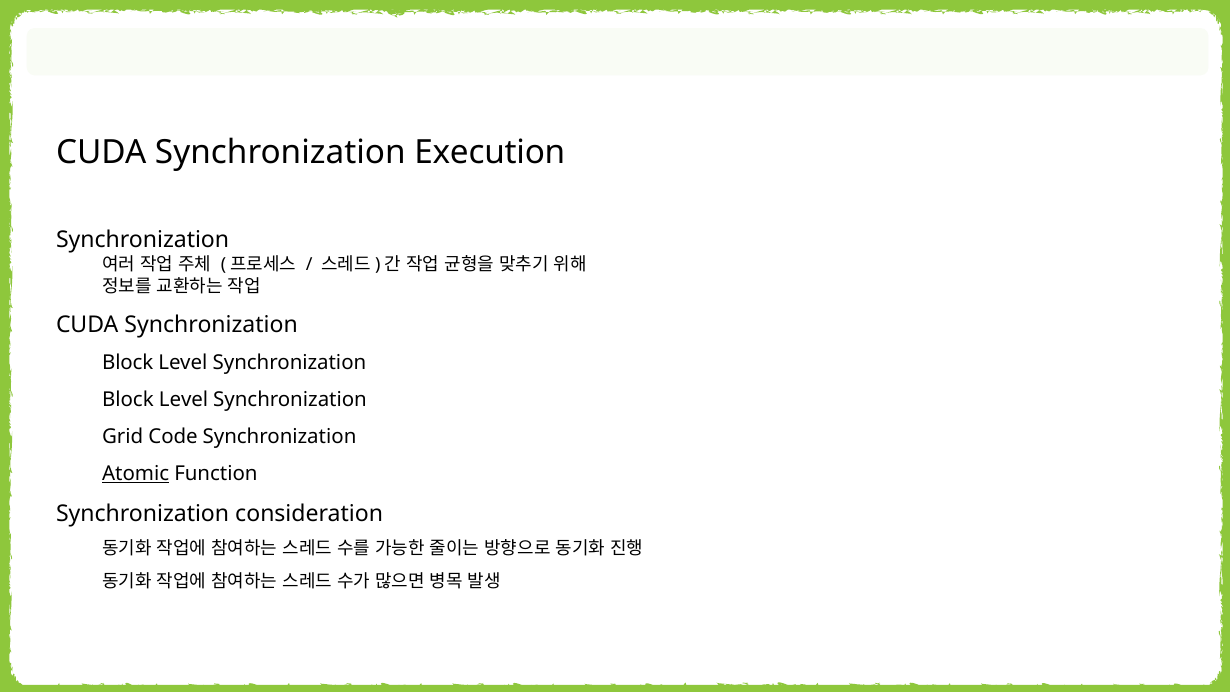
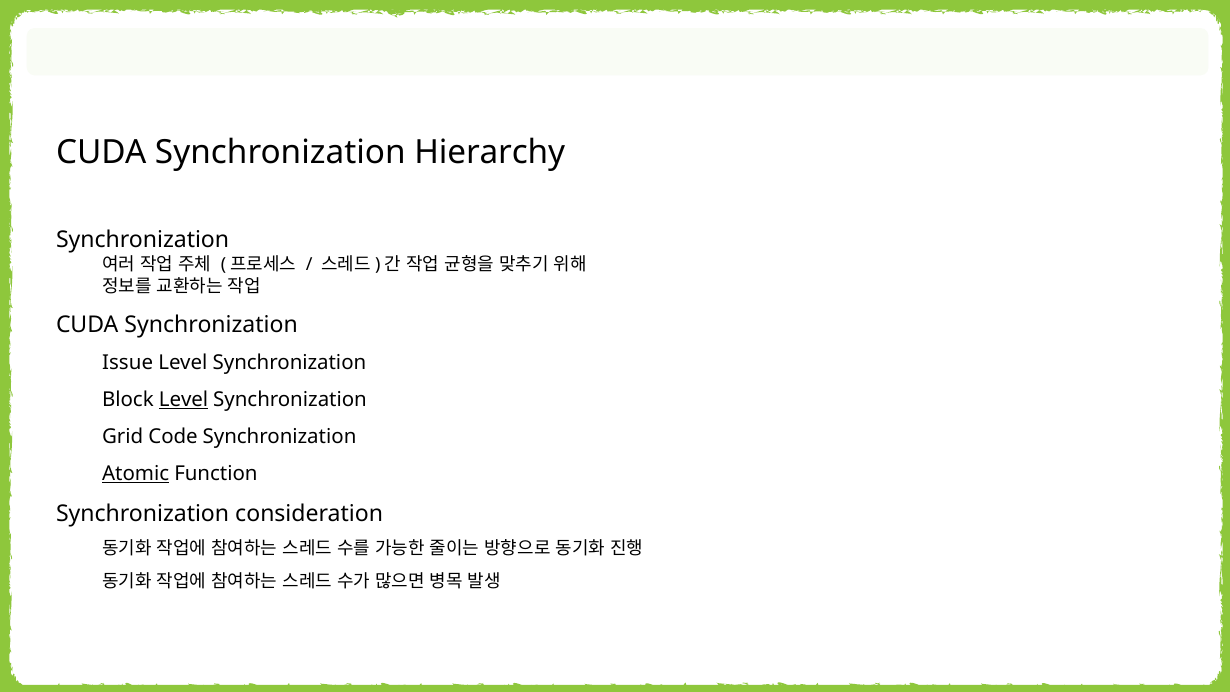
Execution: Execution -> Hierarchy
Block at (128, 363): Block -> Issue
Level at (183, 400) underline: none -> present
